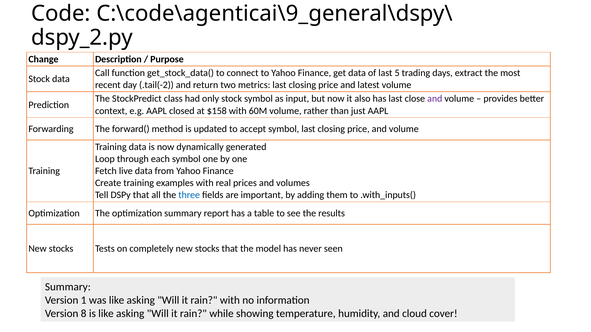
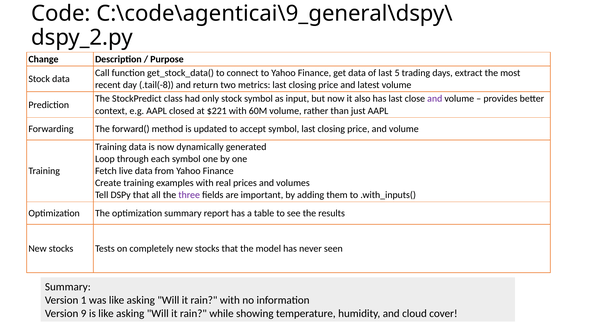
.tail(-2: .tail(-2 -> .tail(-8
$158: $158 -> $221
three colour: blue -> purple
8: 8 -> 9
